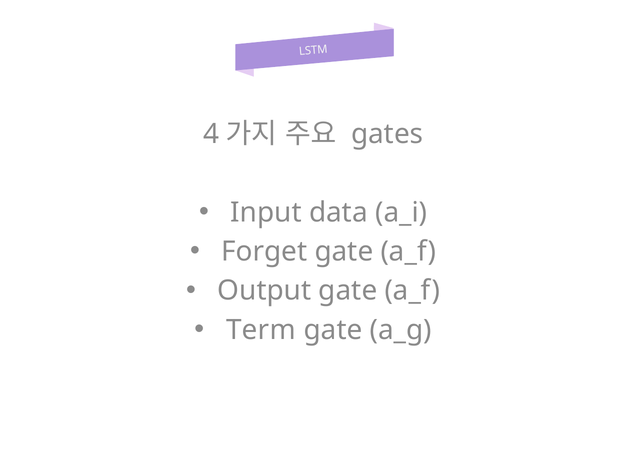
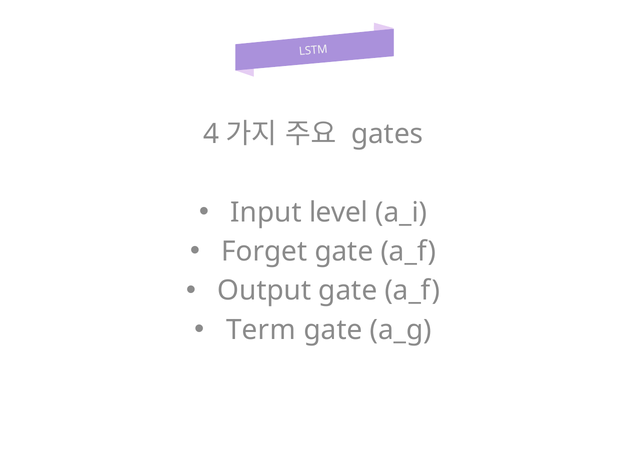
data: data -> level
